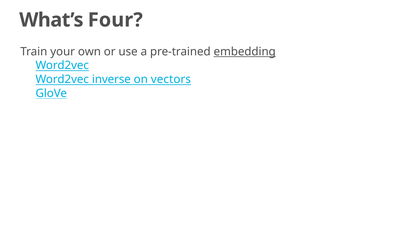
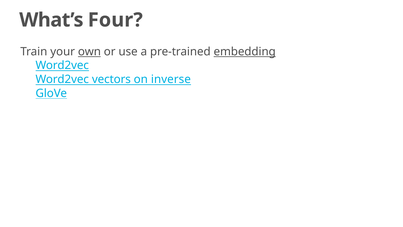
own underline: none -> present
inverse: inverse -> vectors
vectors: vectors -> inverse
